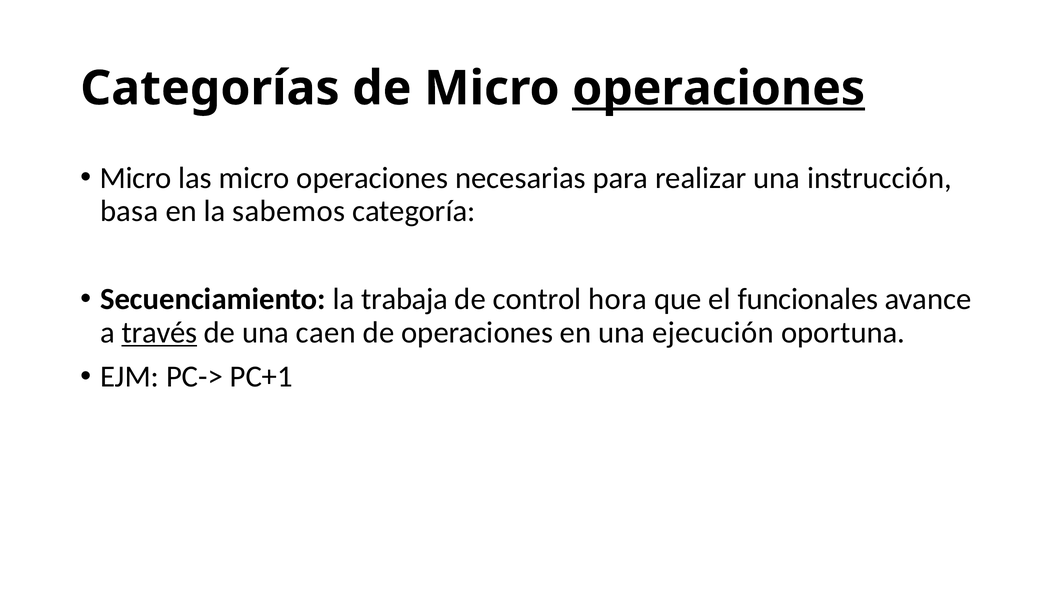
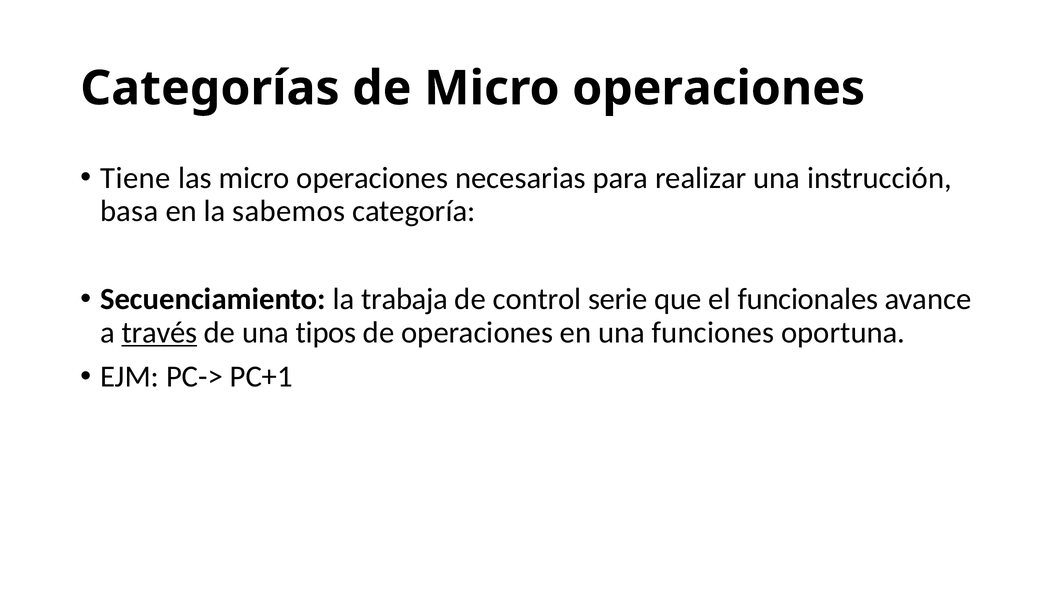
operaciones at (719, 88) underline: present -> none
Micro at (136, 178): Micro -> Tiene
hora: hora -> serie
caen: caen -> tipos
ejecución: ejecución -> funciones
